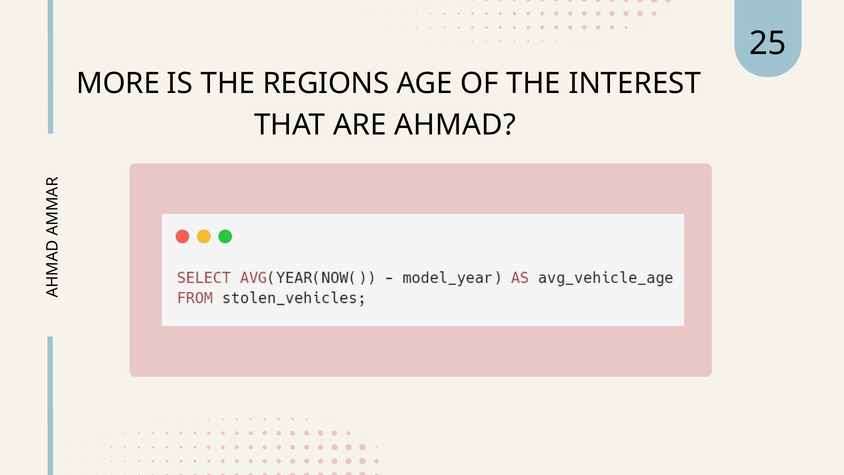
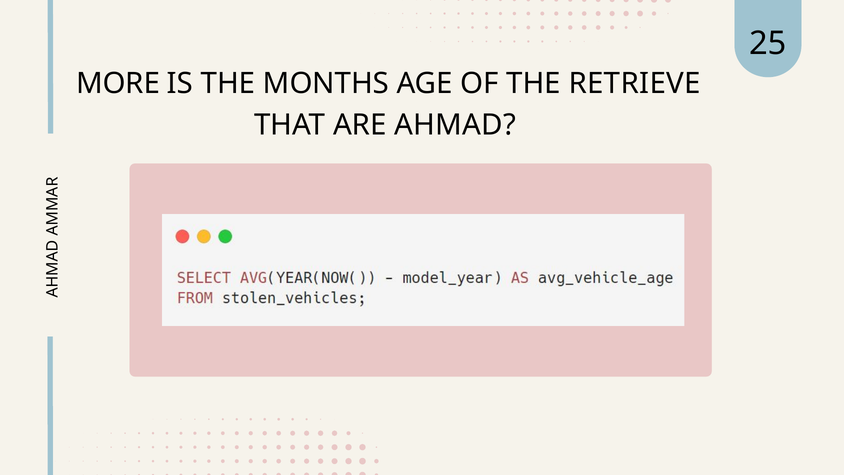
REGIONS: REGIONS -> MONTHS
INTEREST: INTEREST -> RETRIEVE
